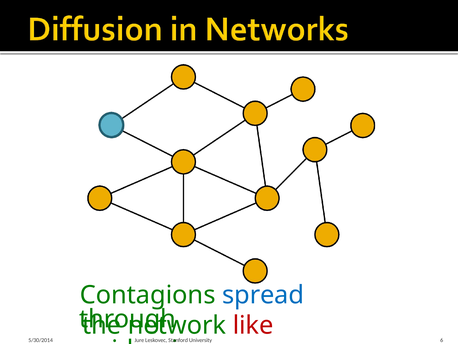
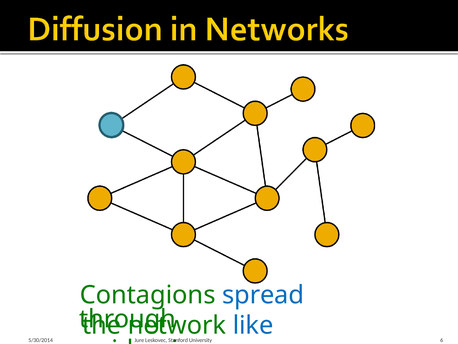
like colour: red -> blue
